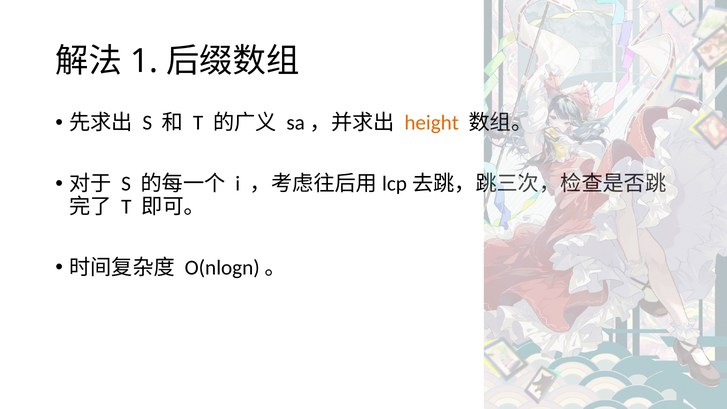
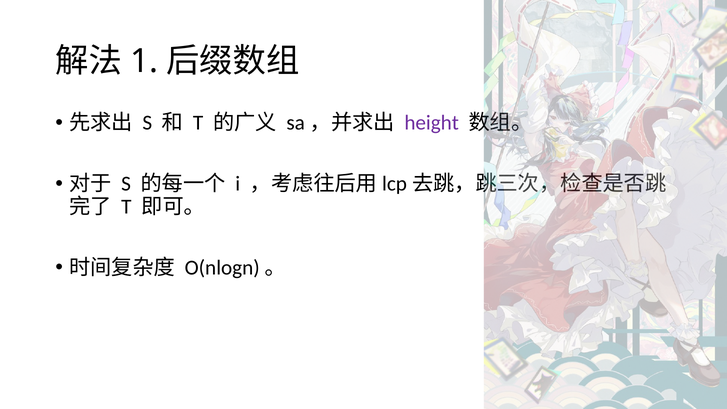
height colour: orange -> purple
